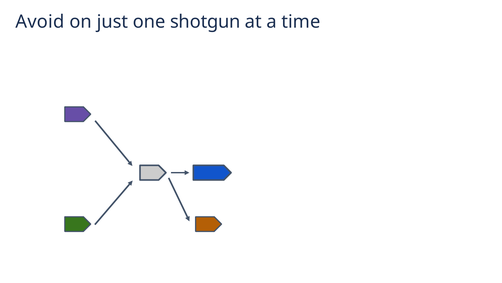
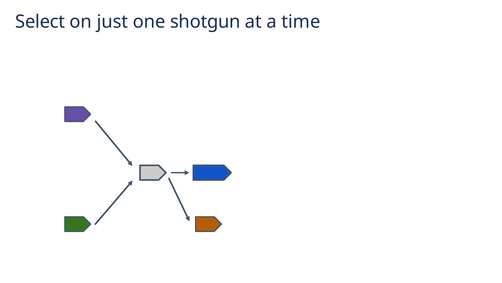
Avoid: Avoid -> Select
